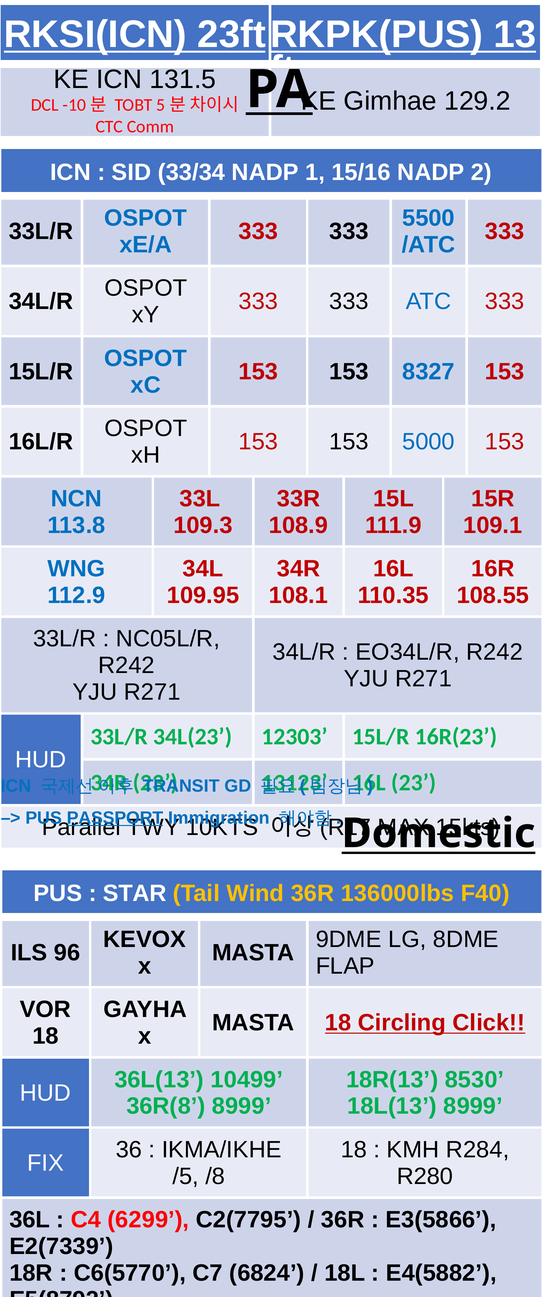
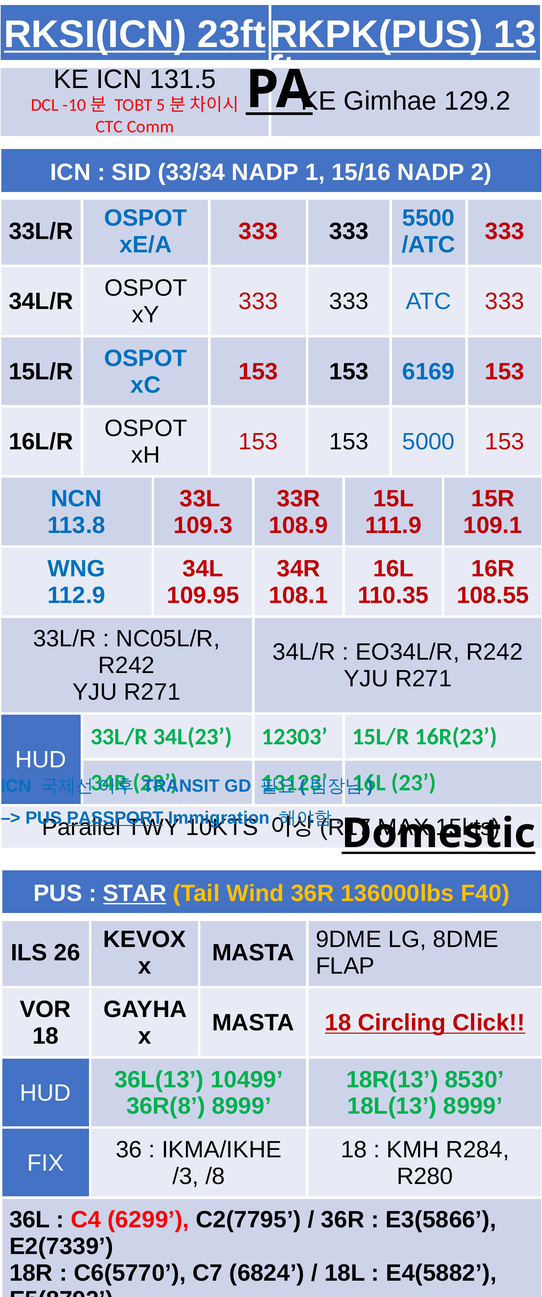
8327: 8327 -> 6169
STAR underline: none -> present
96: 96 -> 26
/5: /5 -> /3
